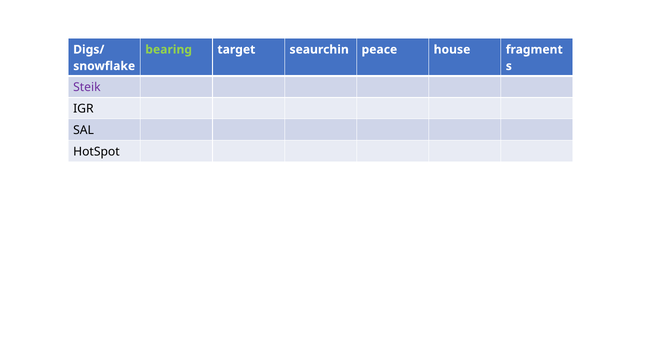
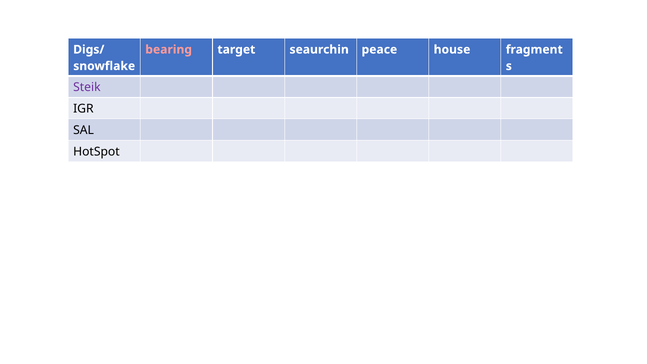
bearing colour: light green -> pink
